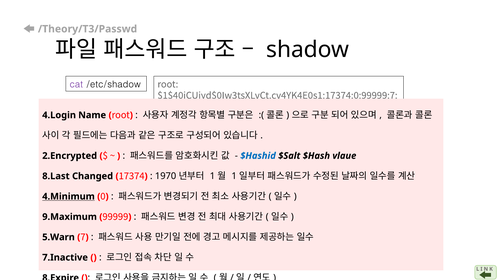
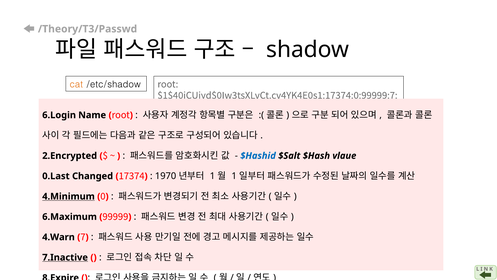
cat colour: purple -> orange
4.Login: 4.Login -> 6.Login
8.Last: 8.Last -> 0.Last
9.Maximum: 9.Maximum -> 6.Maximum
5.Warn: 5.Warn -> 4.Warn
7.Inactive underline: none -> present
